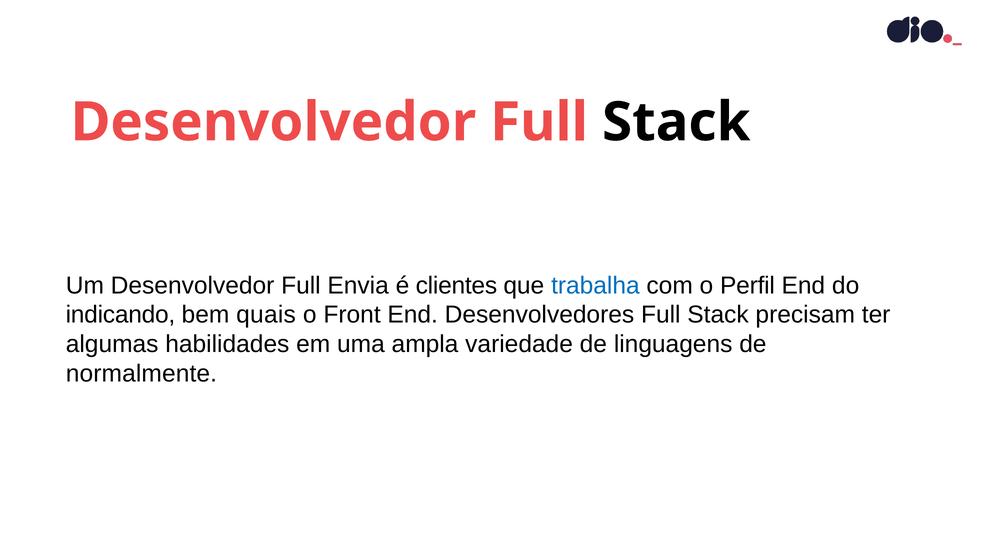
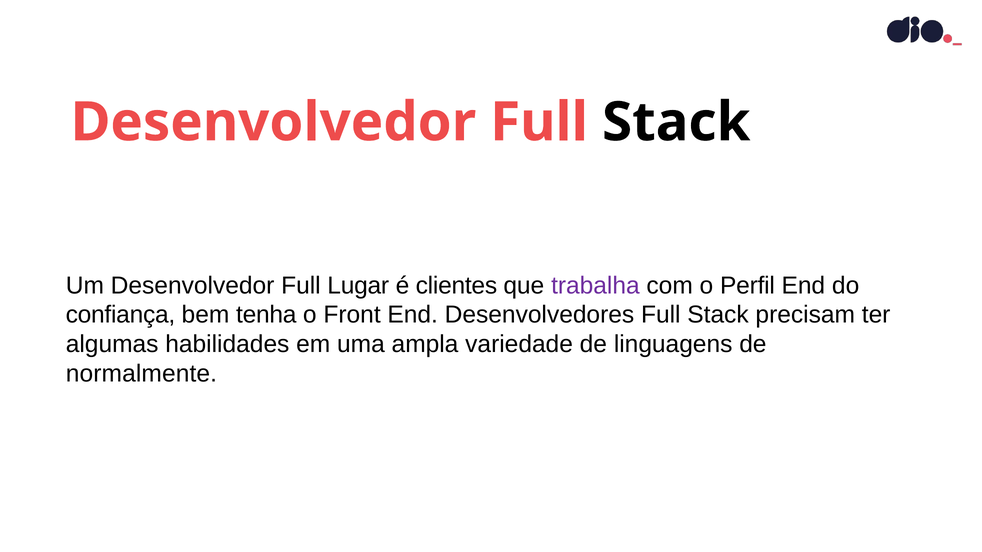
Envia: Envia -> Lugar
trabalha colour: blue -> purple
indicando: indicando -> confiança
quais: quais -> tenha
